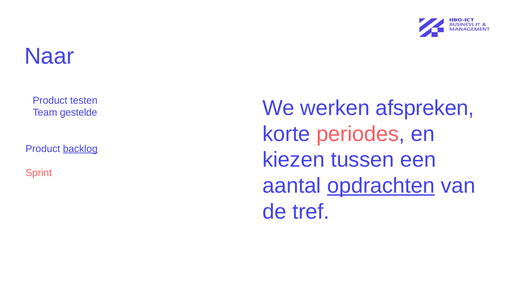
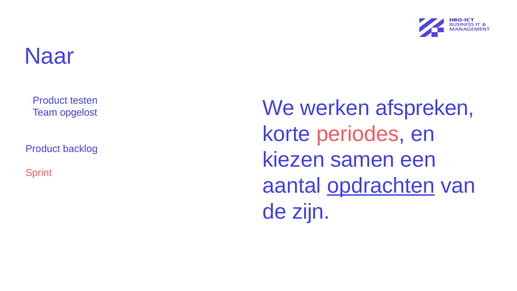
gestelde: gestelde -> opgelost
backlog underline: present -> none
tussen: tussen -> samen
tref: tref -> zijn
